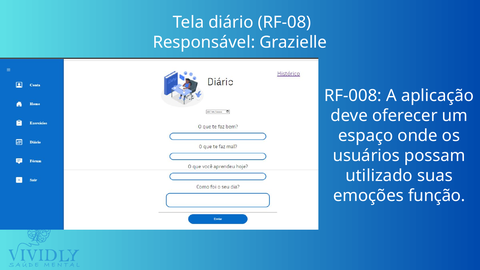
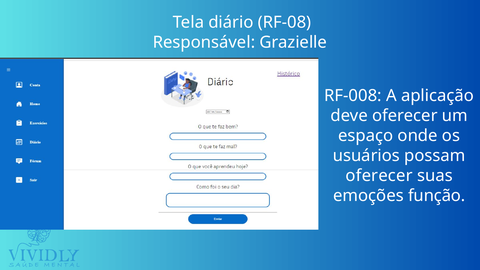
utilizado at (379, 176): utilizado -> oferecer
